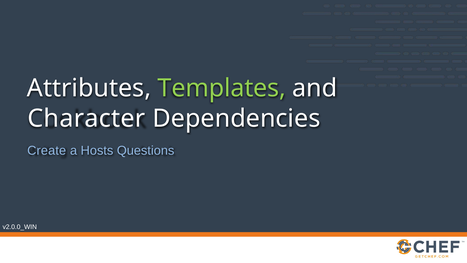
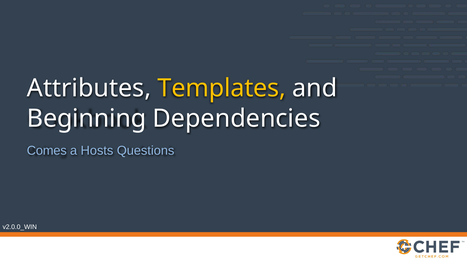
Templates colour: light green -> yellow
Character: Character -> Beginning
Create: Create -> Comes
